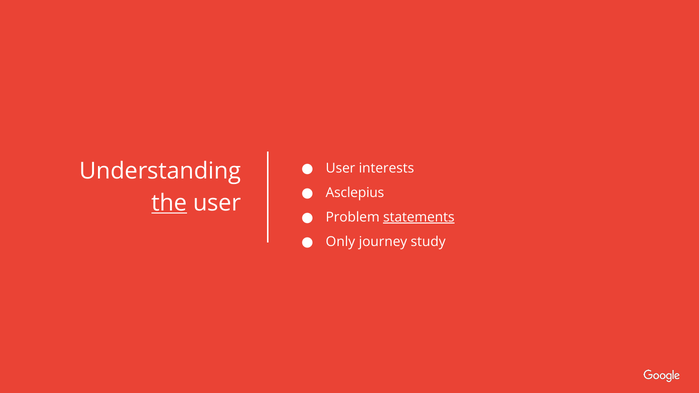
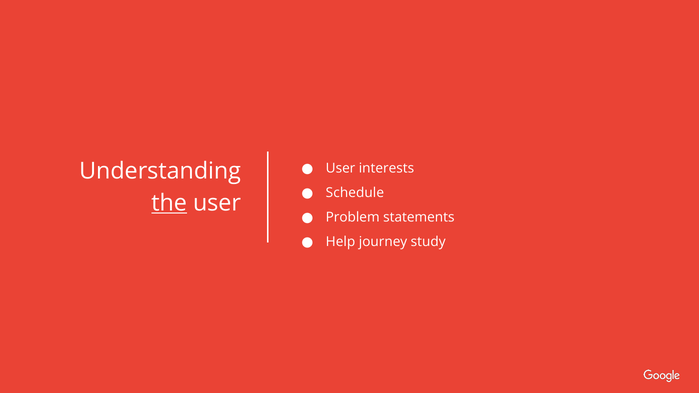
Asclepius: Asclepius -> Schedule
statements underline: present -> none
Only: Only -> Help
